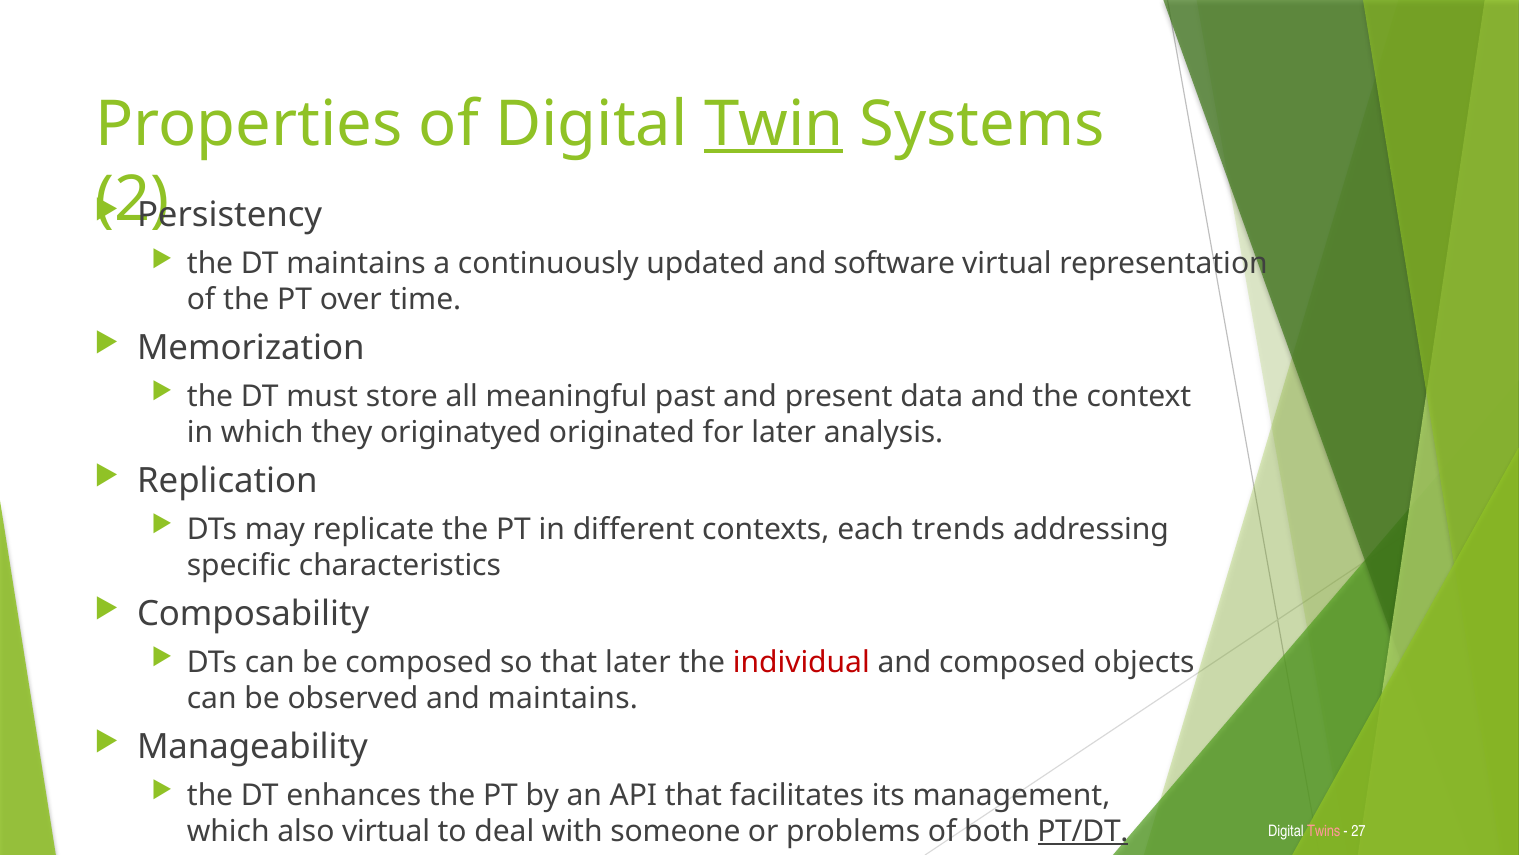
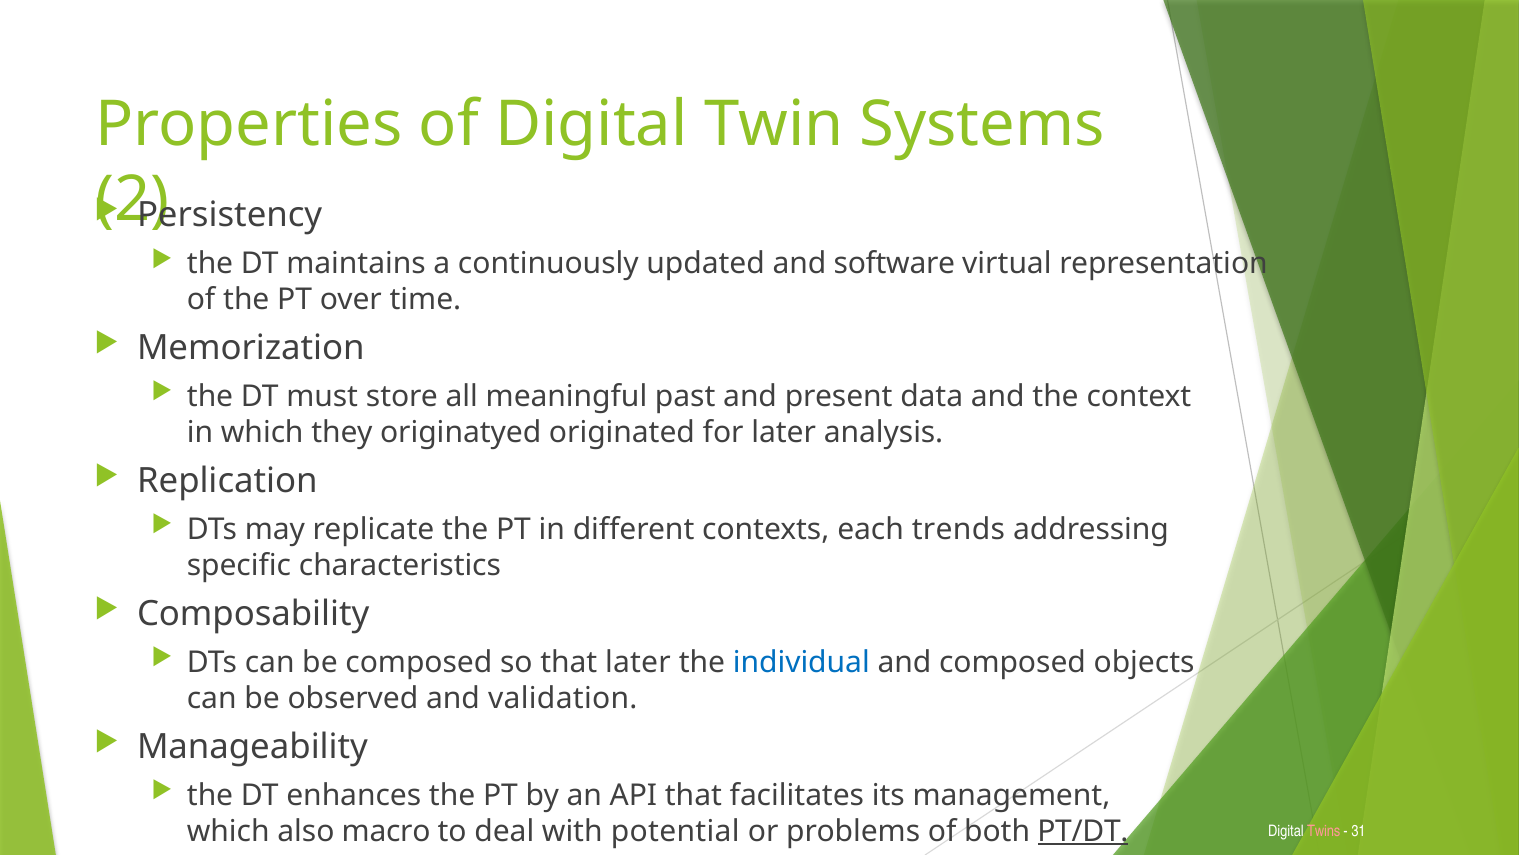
Twin underline: present -> none
individual colour: red -> blue
and maintains: maintains -> validation
also virtual: virtual -> macro
someone: someone -> potential
27: 27 -> 31
